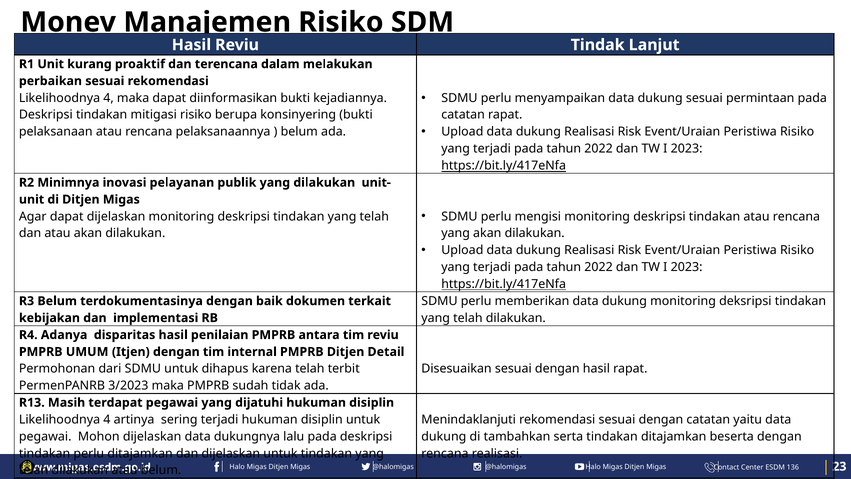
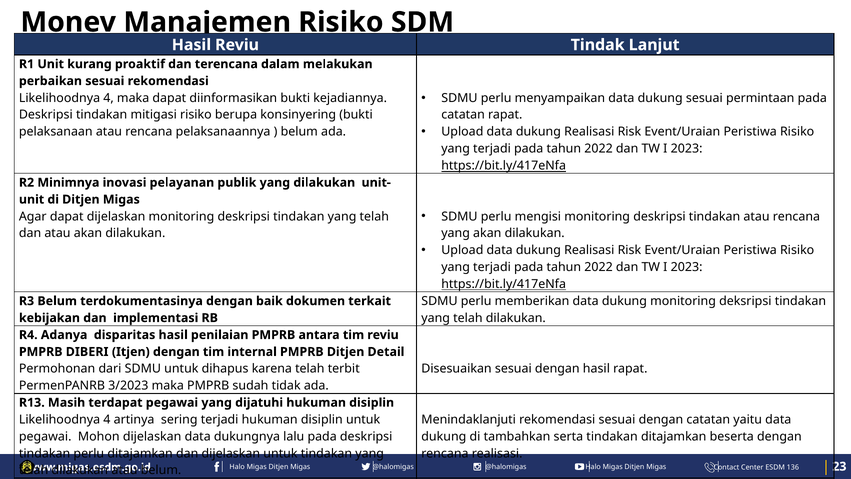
PMPRB UMUM: UMUM -> DIBERI
